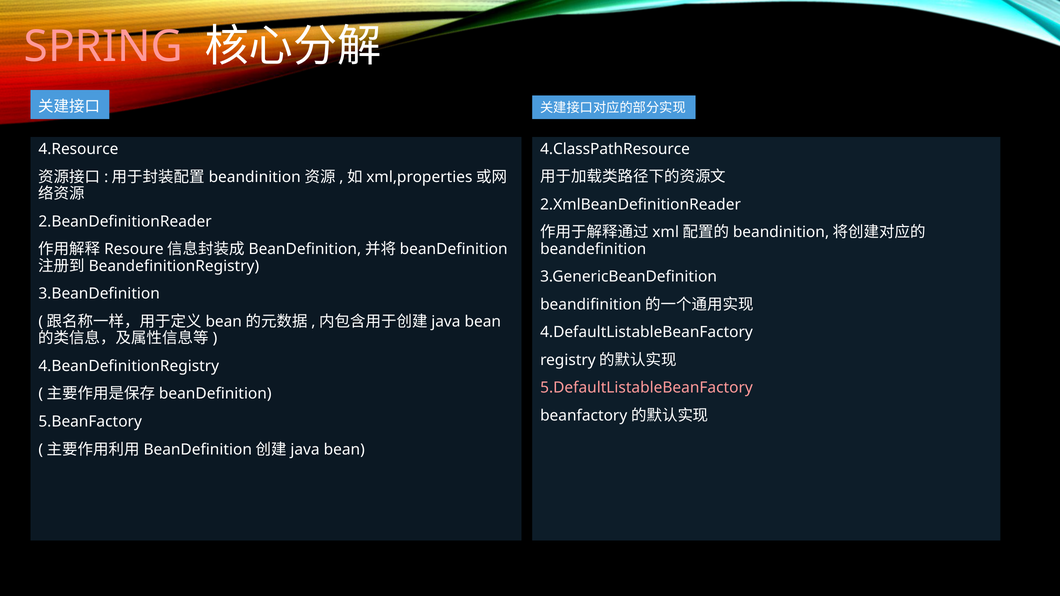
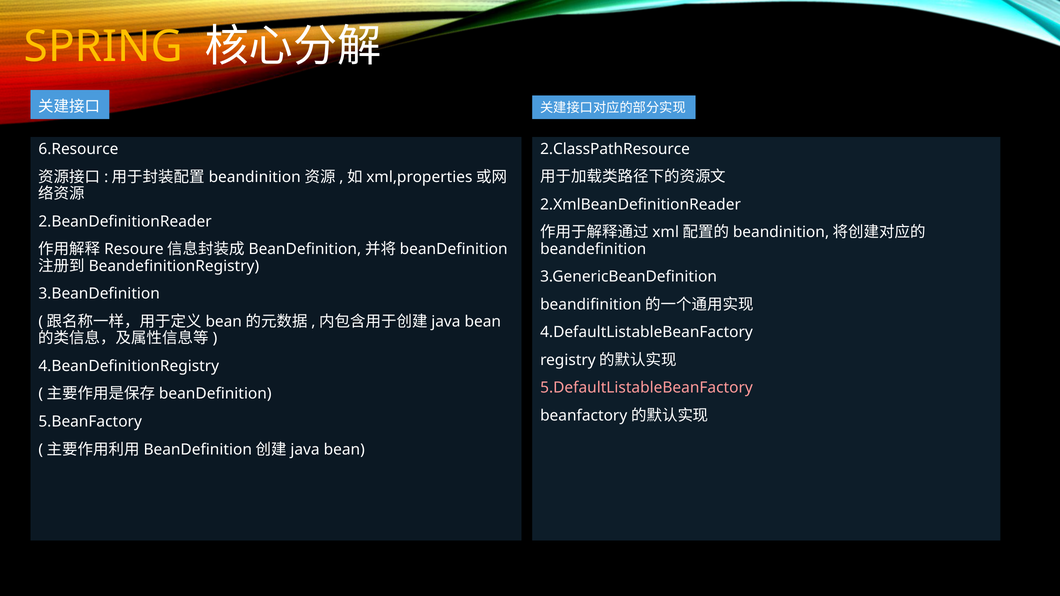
SPRING colour: pink -> yellow
4.Resource: 4.Resource -> 6.Resource
4.ClassPathResource: 4.ClassPathResource -> 2.ClassPathResource
